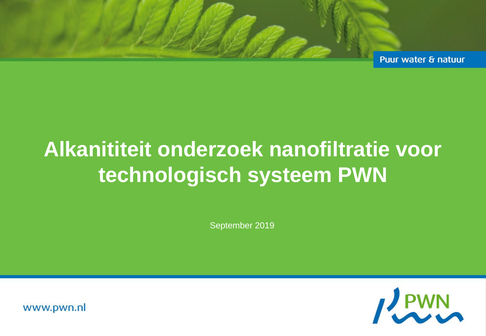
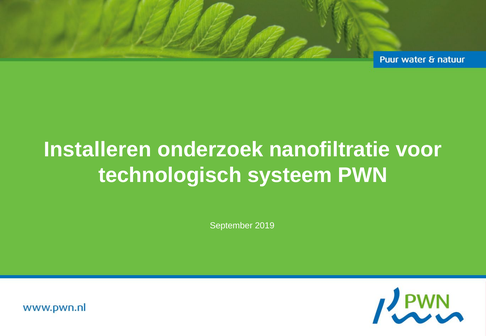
Alkanititeit: Alkanititeit -> Installeren
